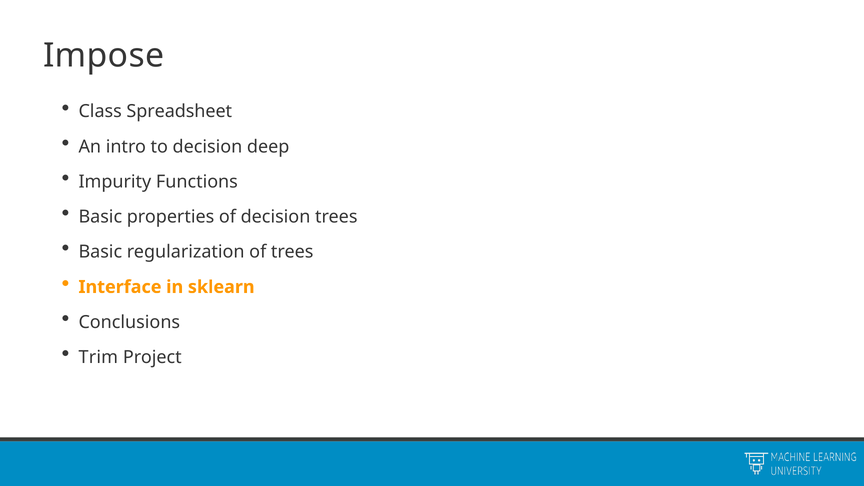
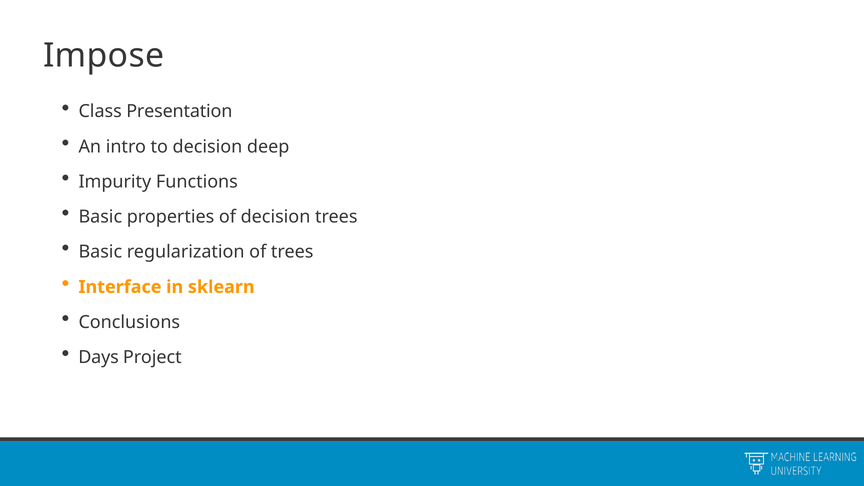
Spreadsheet: Spreadsheet -> Presentation
Trim: Trim -> Days
